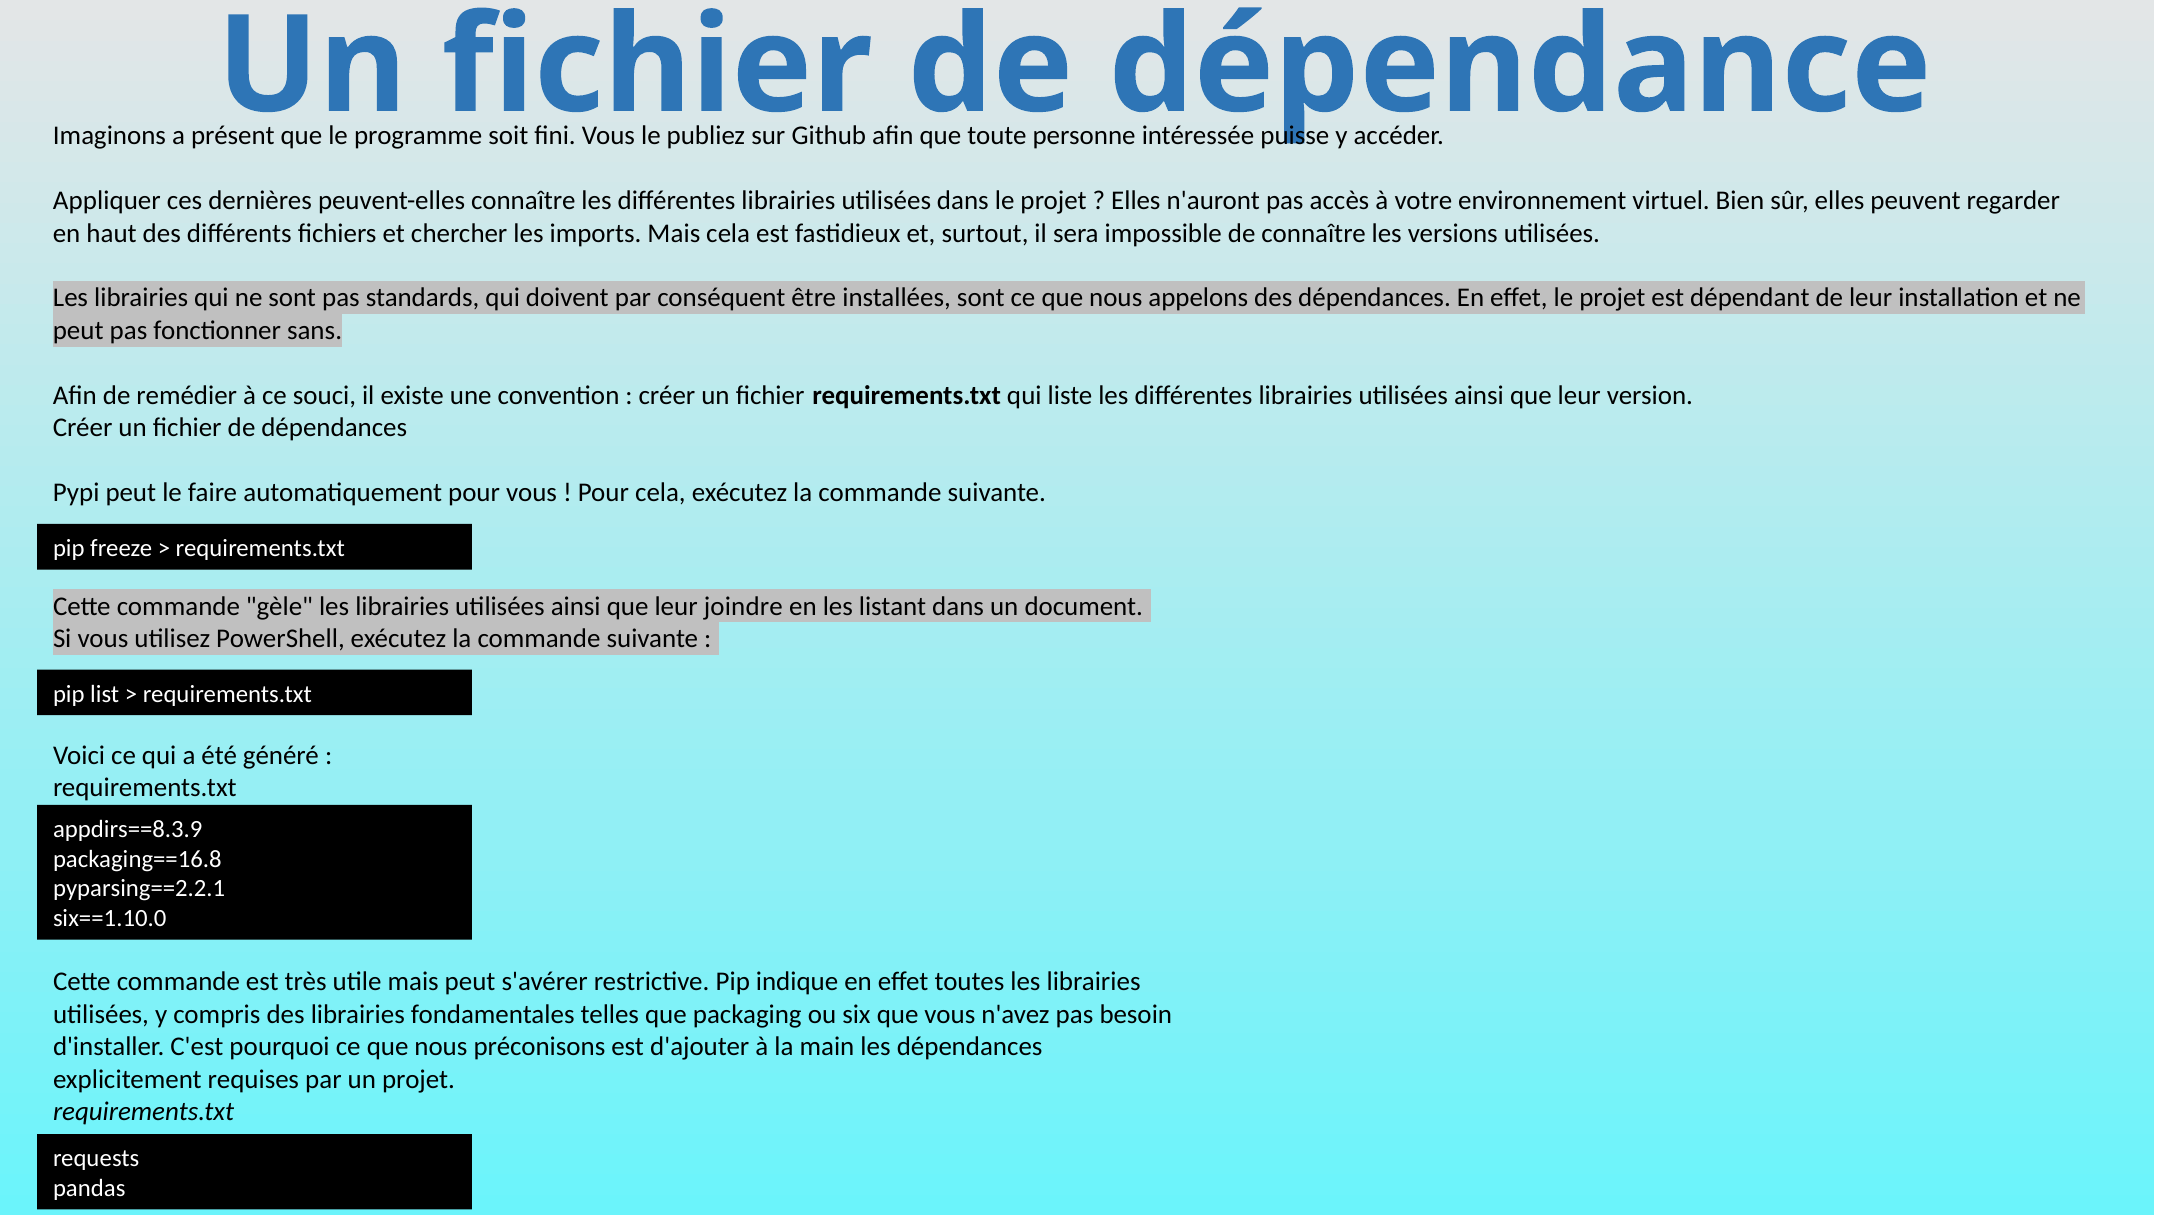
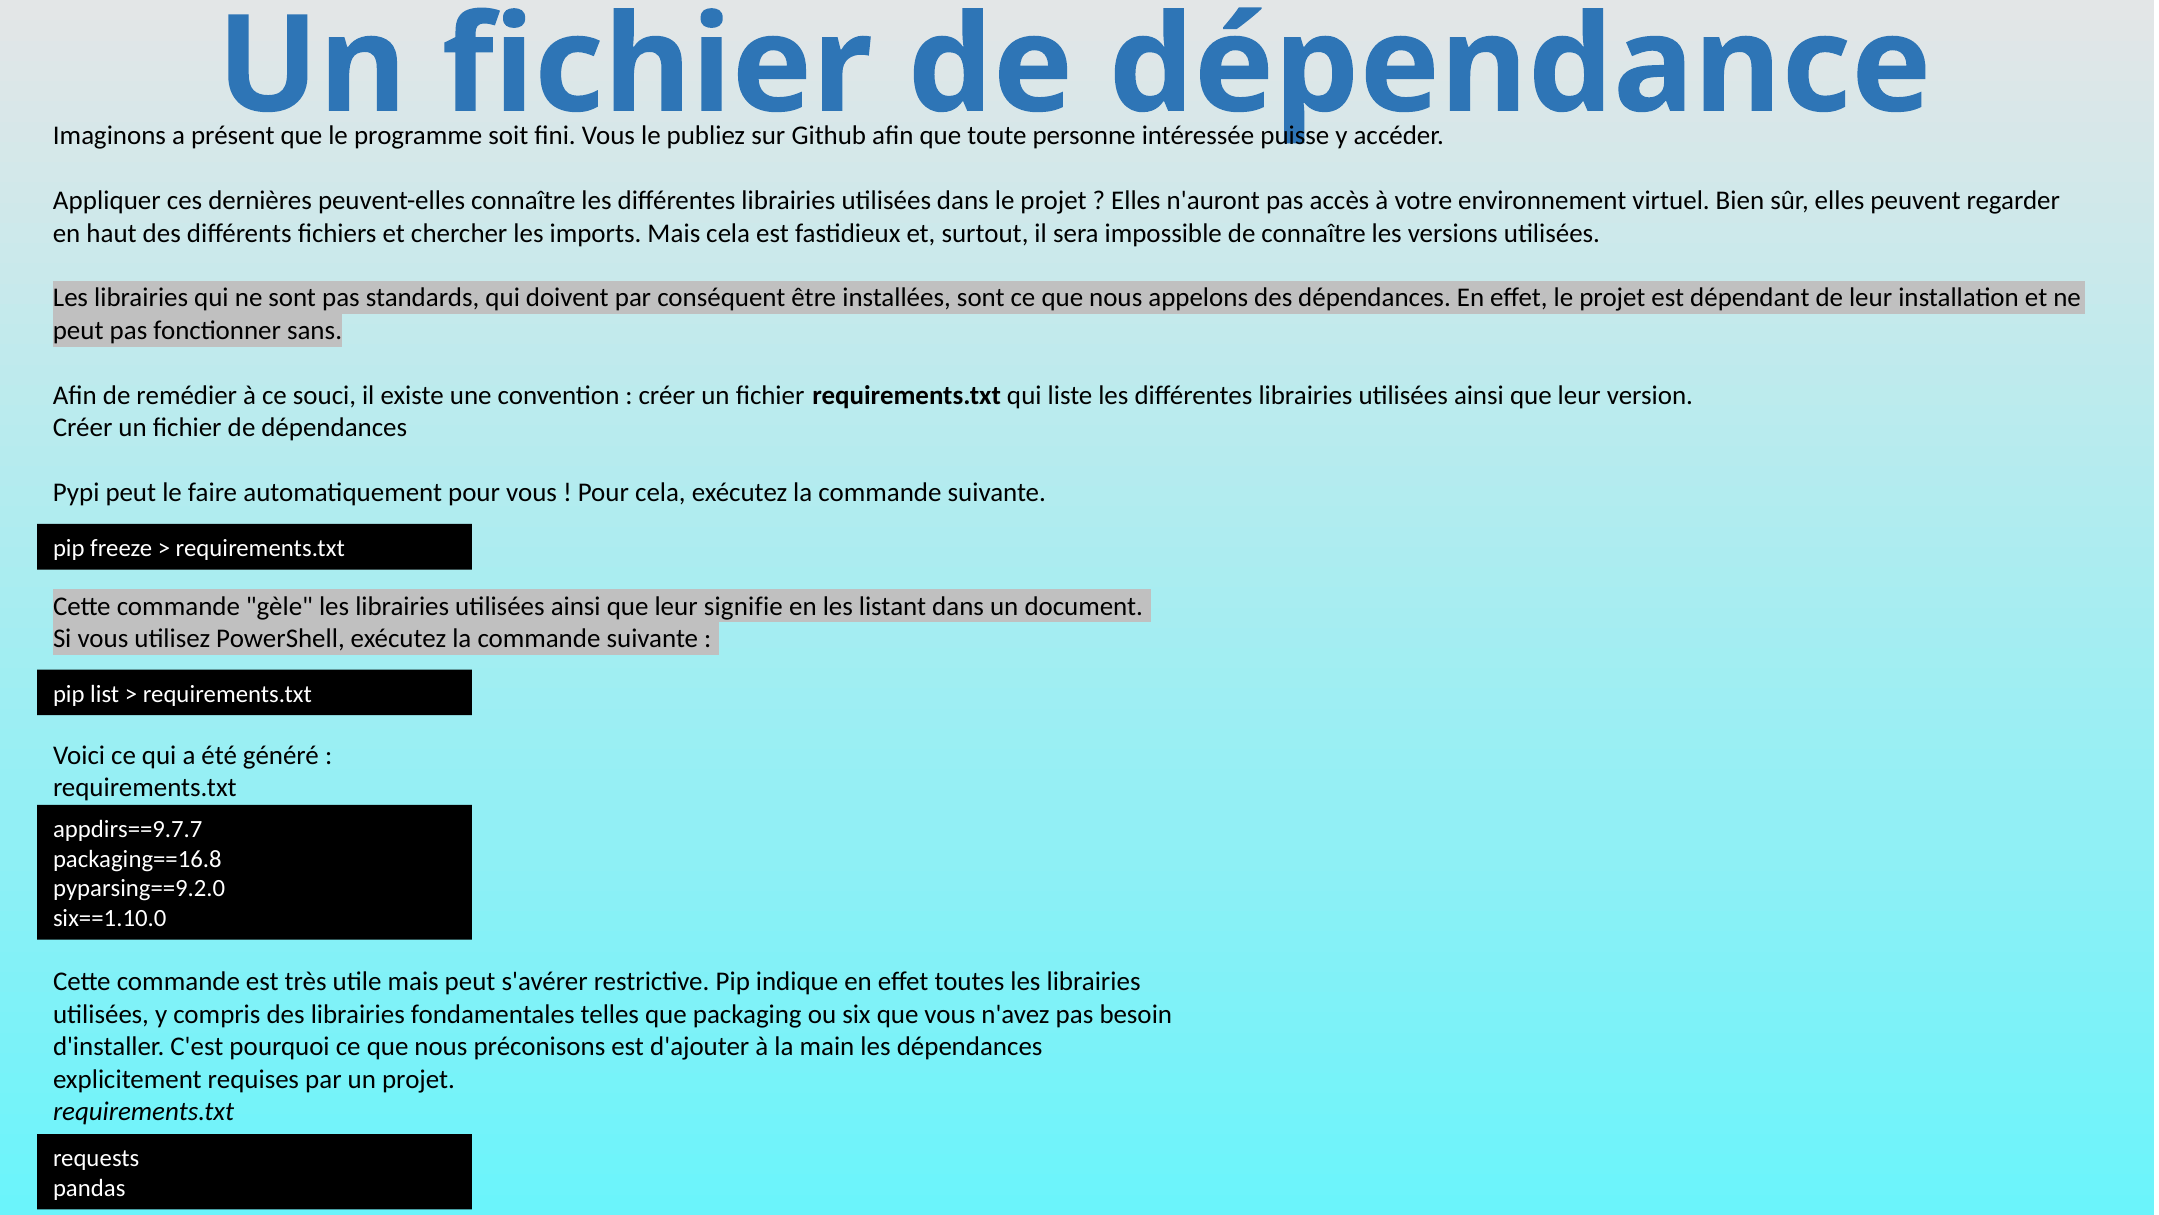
joindre: joindre -> signifie
appdirs==8.3.9: appdirs==8.3.9 -> appdirs==9.7.7
pyparsing==2.2.1: pyparsing==2.2.1 -> pyparsing==9.2.0
